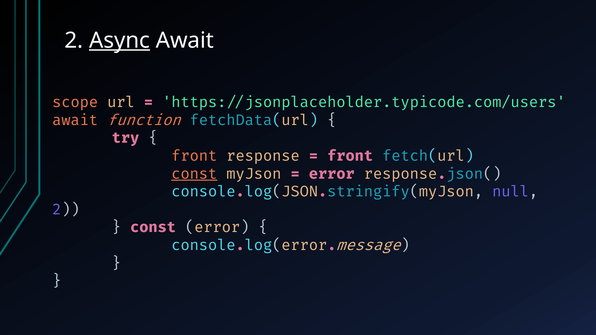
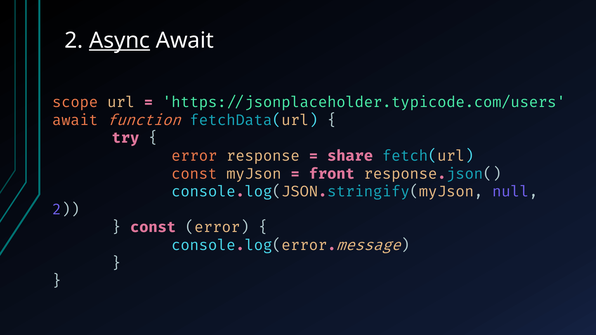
front at (194, 156): front -> error
front at (350, 156): front -> share
const at (194, 174) underline: present -> none
error at (332, 174): error -> front
